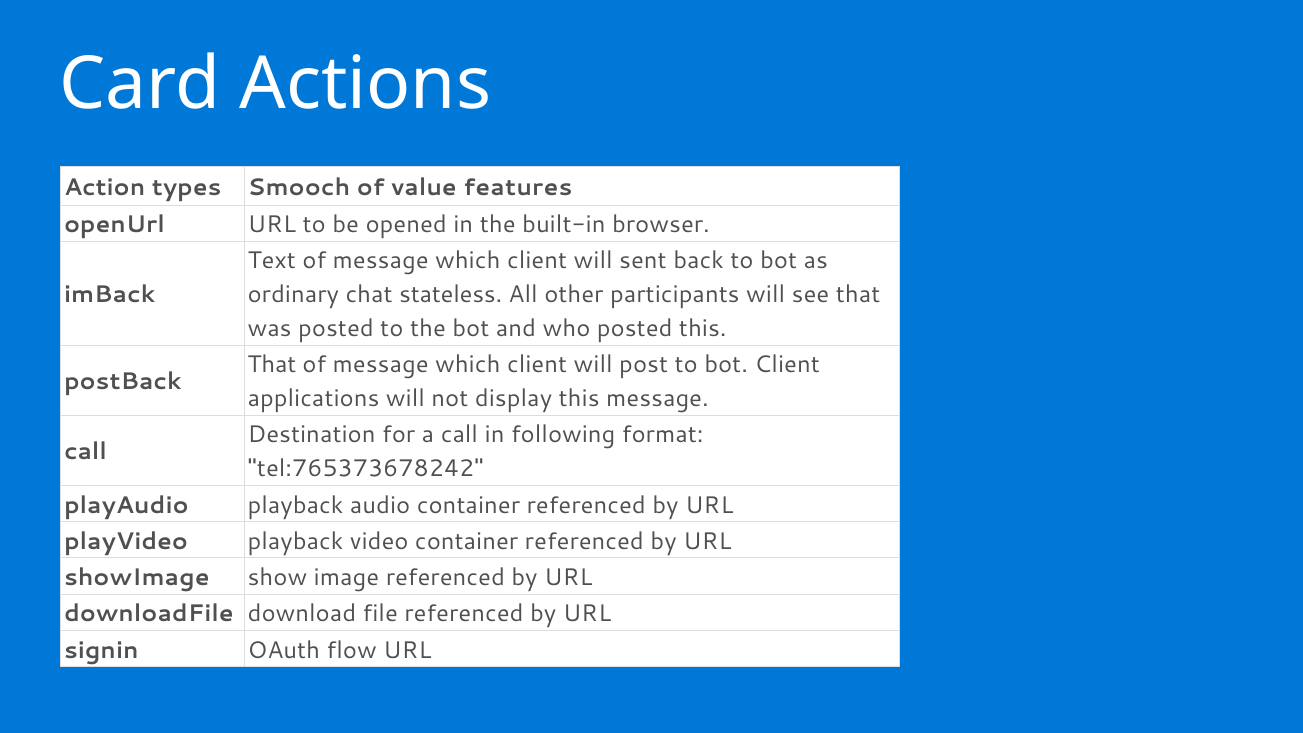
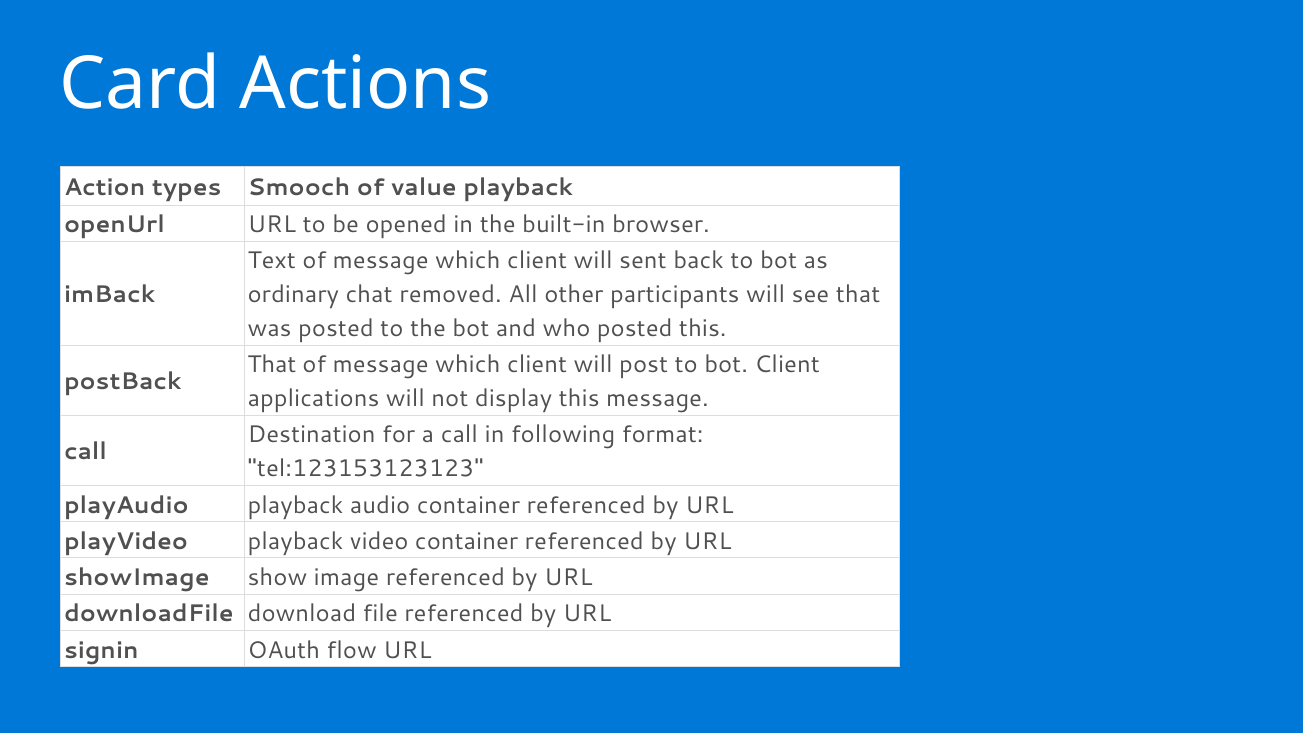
value features: features -> playback
stateless: stateless -> removed
tel:765373678242: tel:765373678242 -> tel:123153123123
